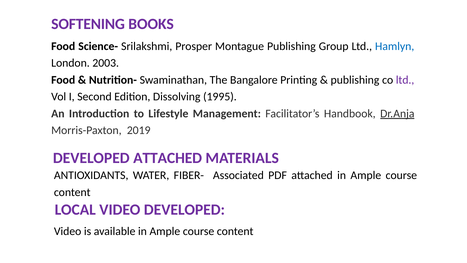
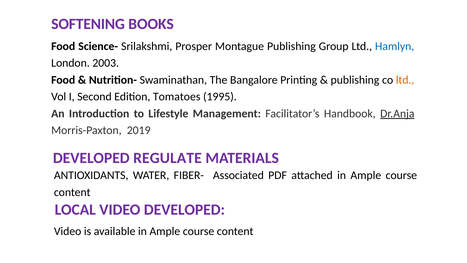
ltd at (405, 80) colour: purple -> orange
Dissolving: Dissolving -> Tomatoes
DEVELOPED ATTACHED: ATTACHED -> REGULATE
